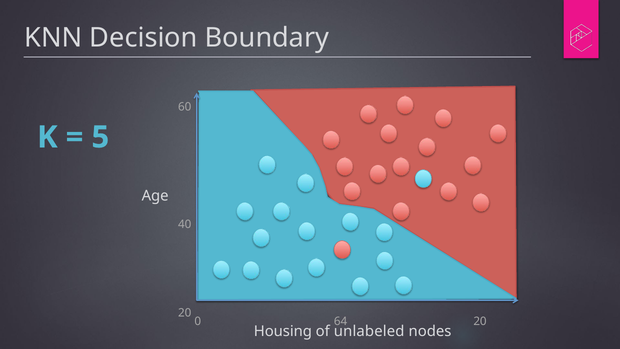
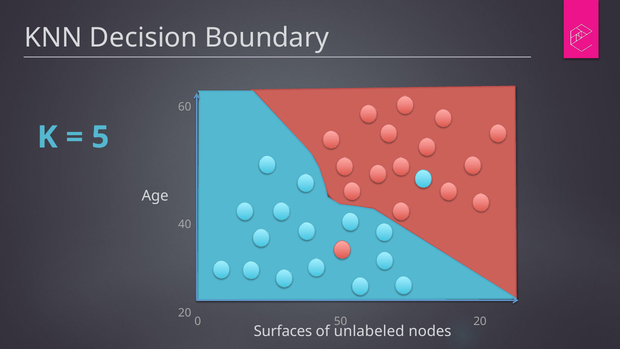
64: 64 -> 50
Housing: Housing -> Surfaces
